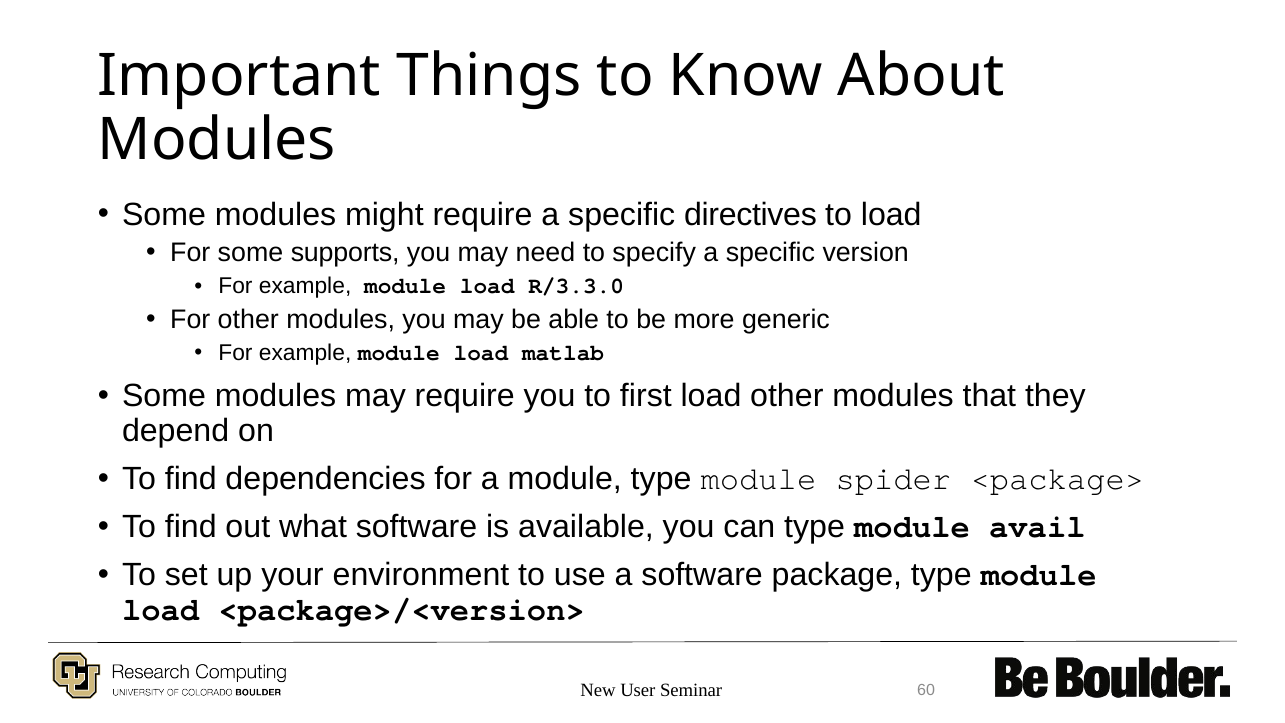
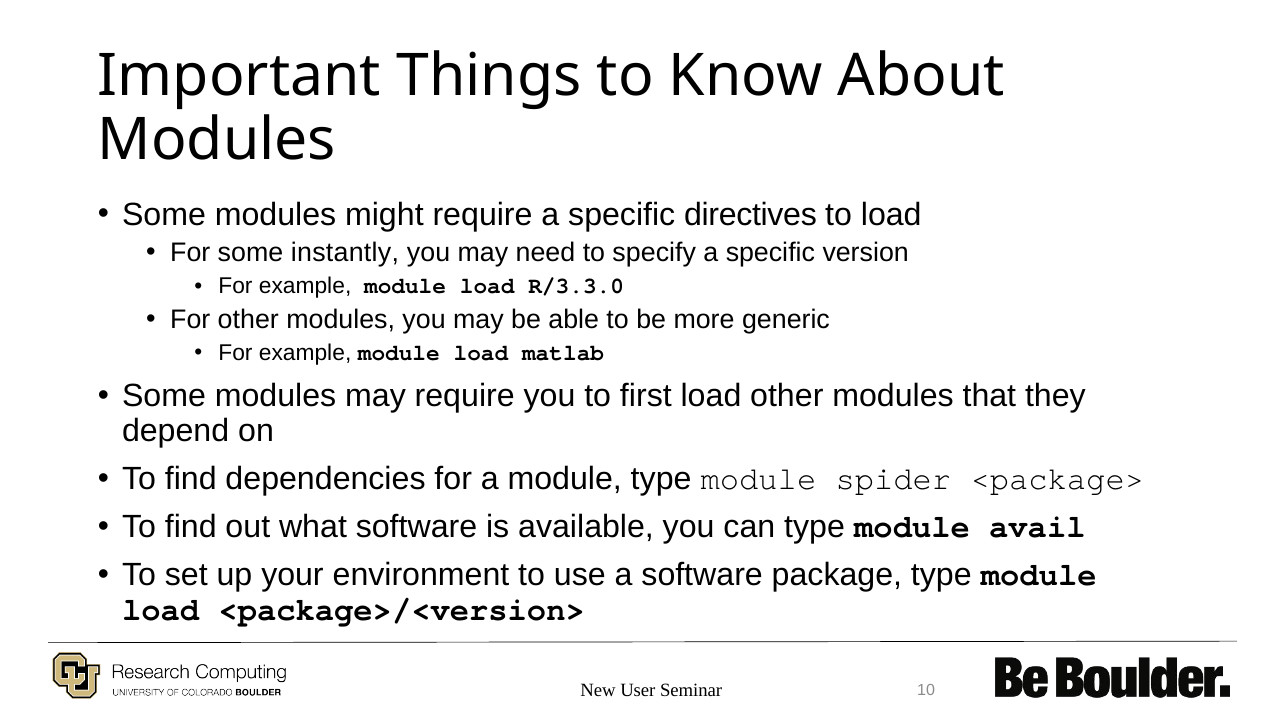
supports: supports -> instantly
60: 60 -> 10
